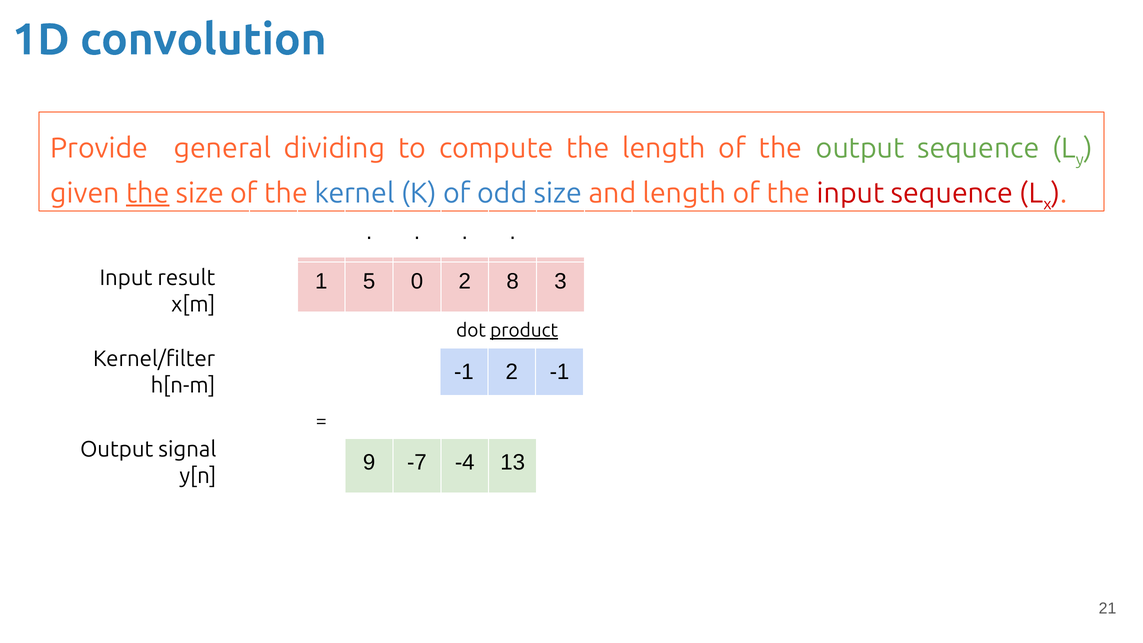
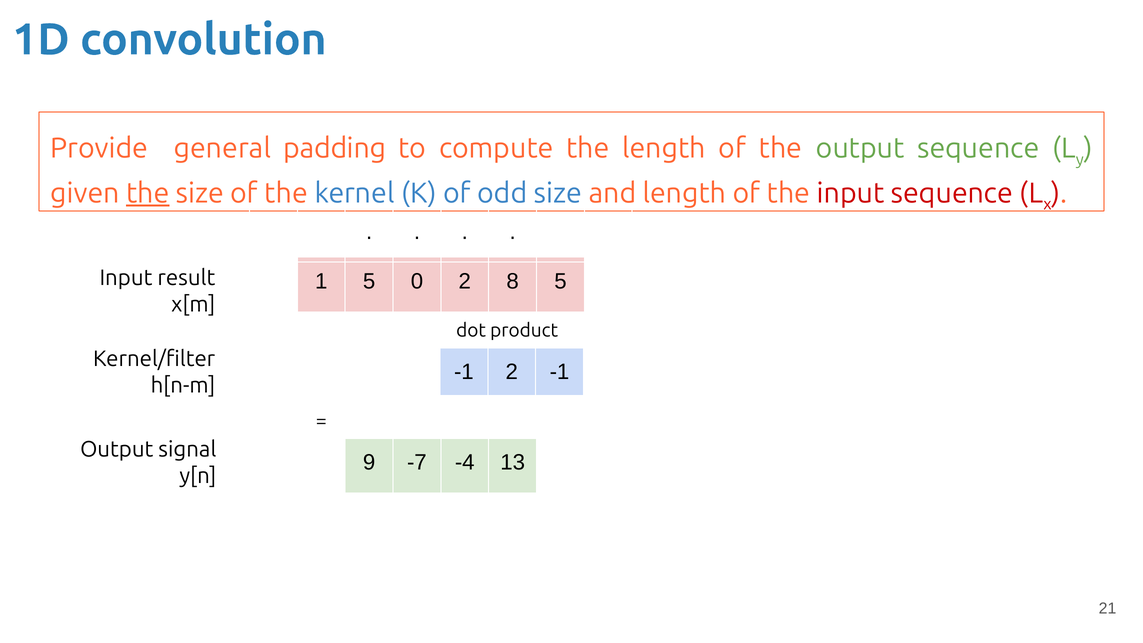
dividing: dividing -> padding
8 3: 3 -> 5
product underline: present -> none
